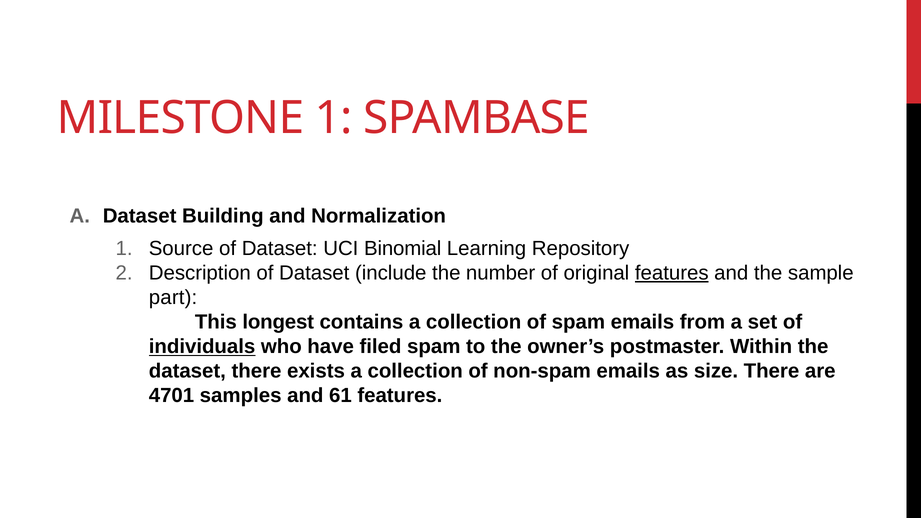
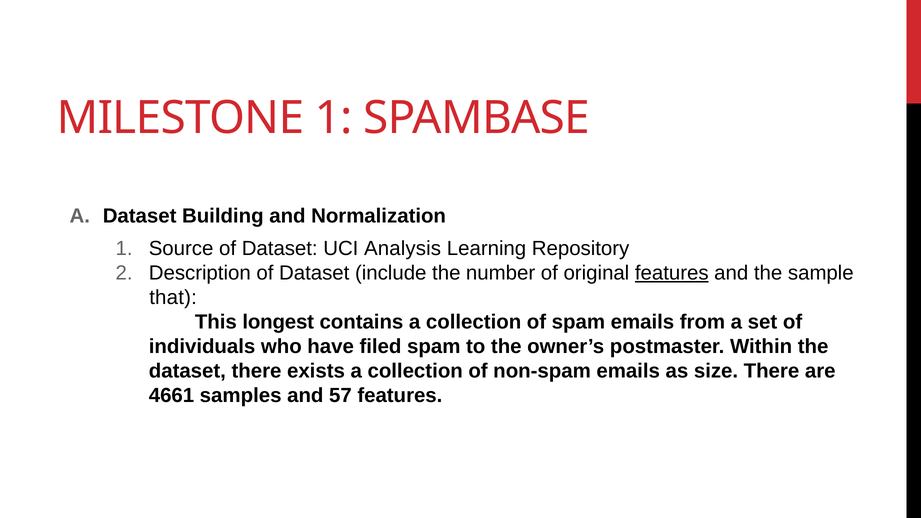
Binomial: Binomial -> Analysis
part: part -> that
individuals underline: present -> none
4701: 4701 -> 4661
61: 61 -> 57
